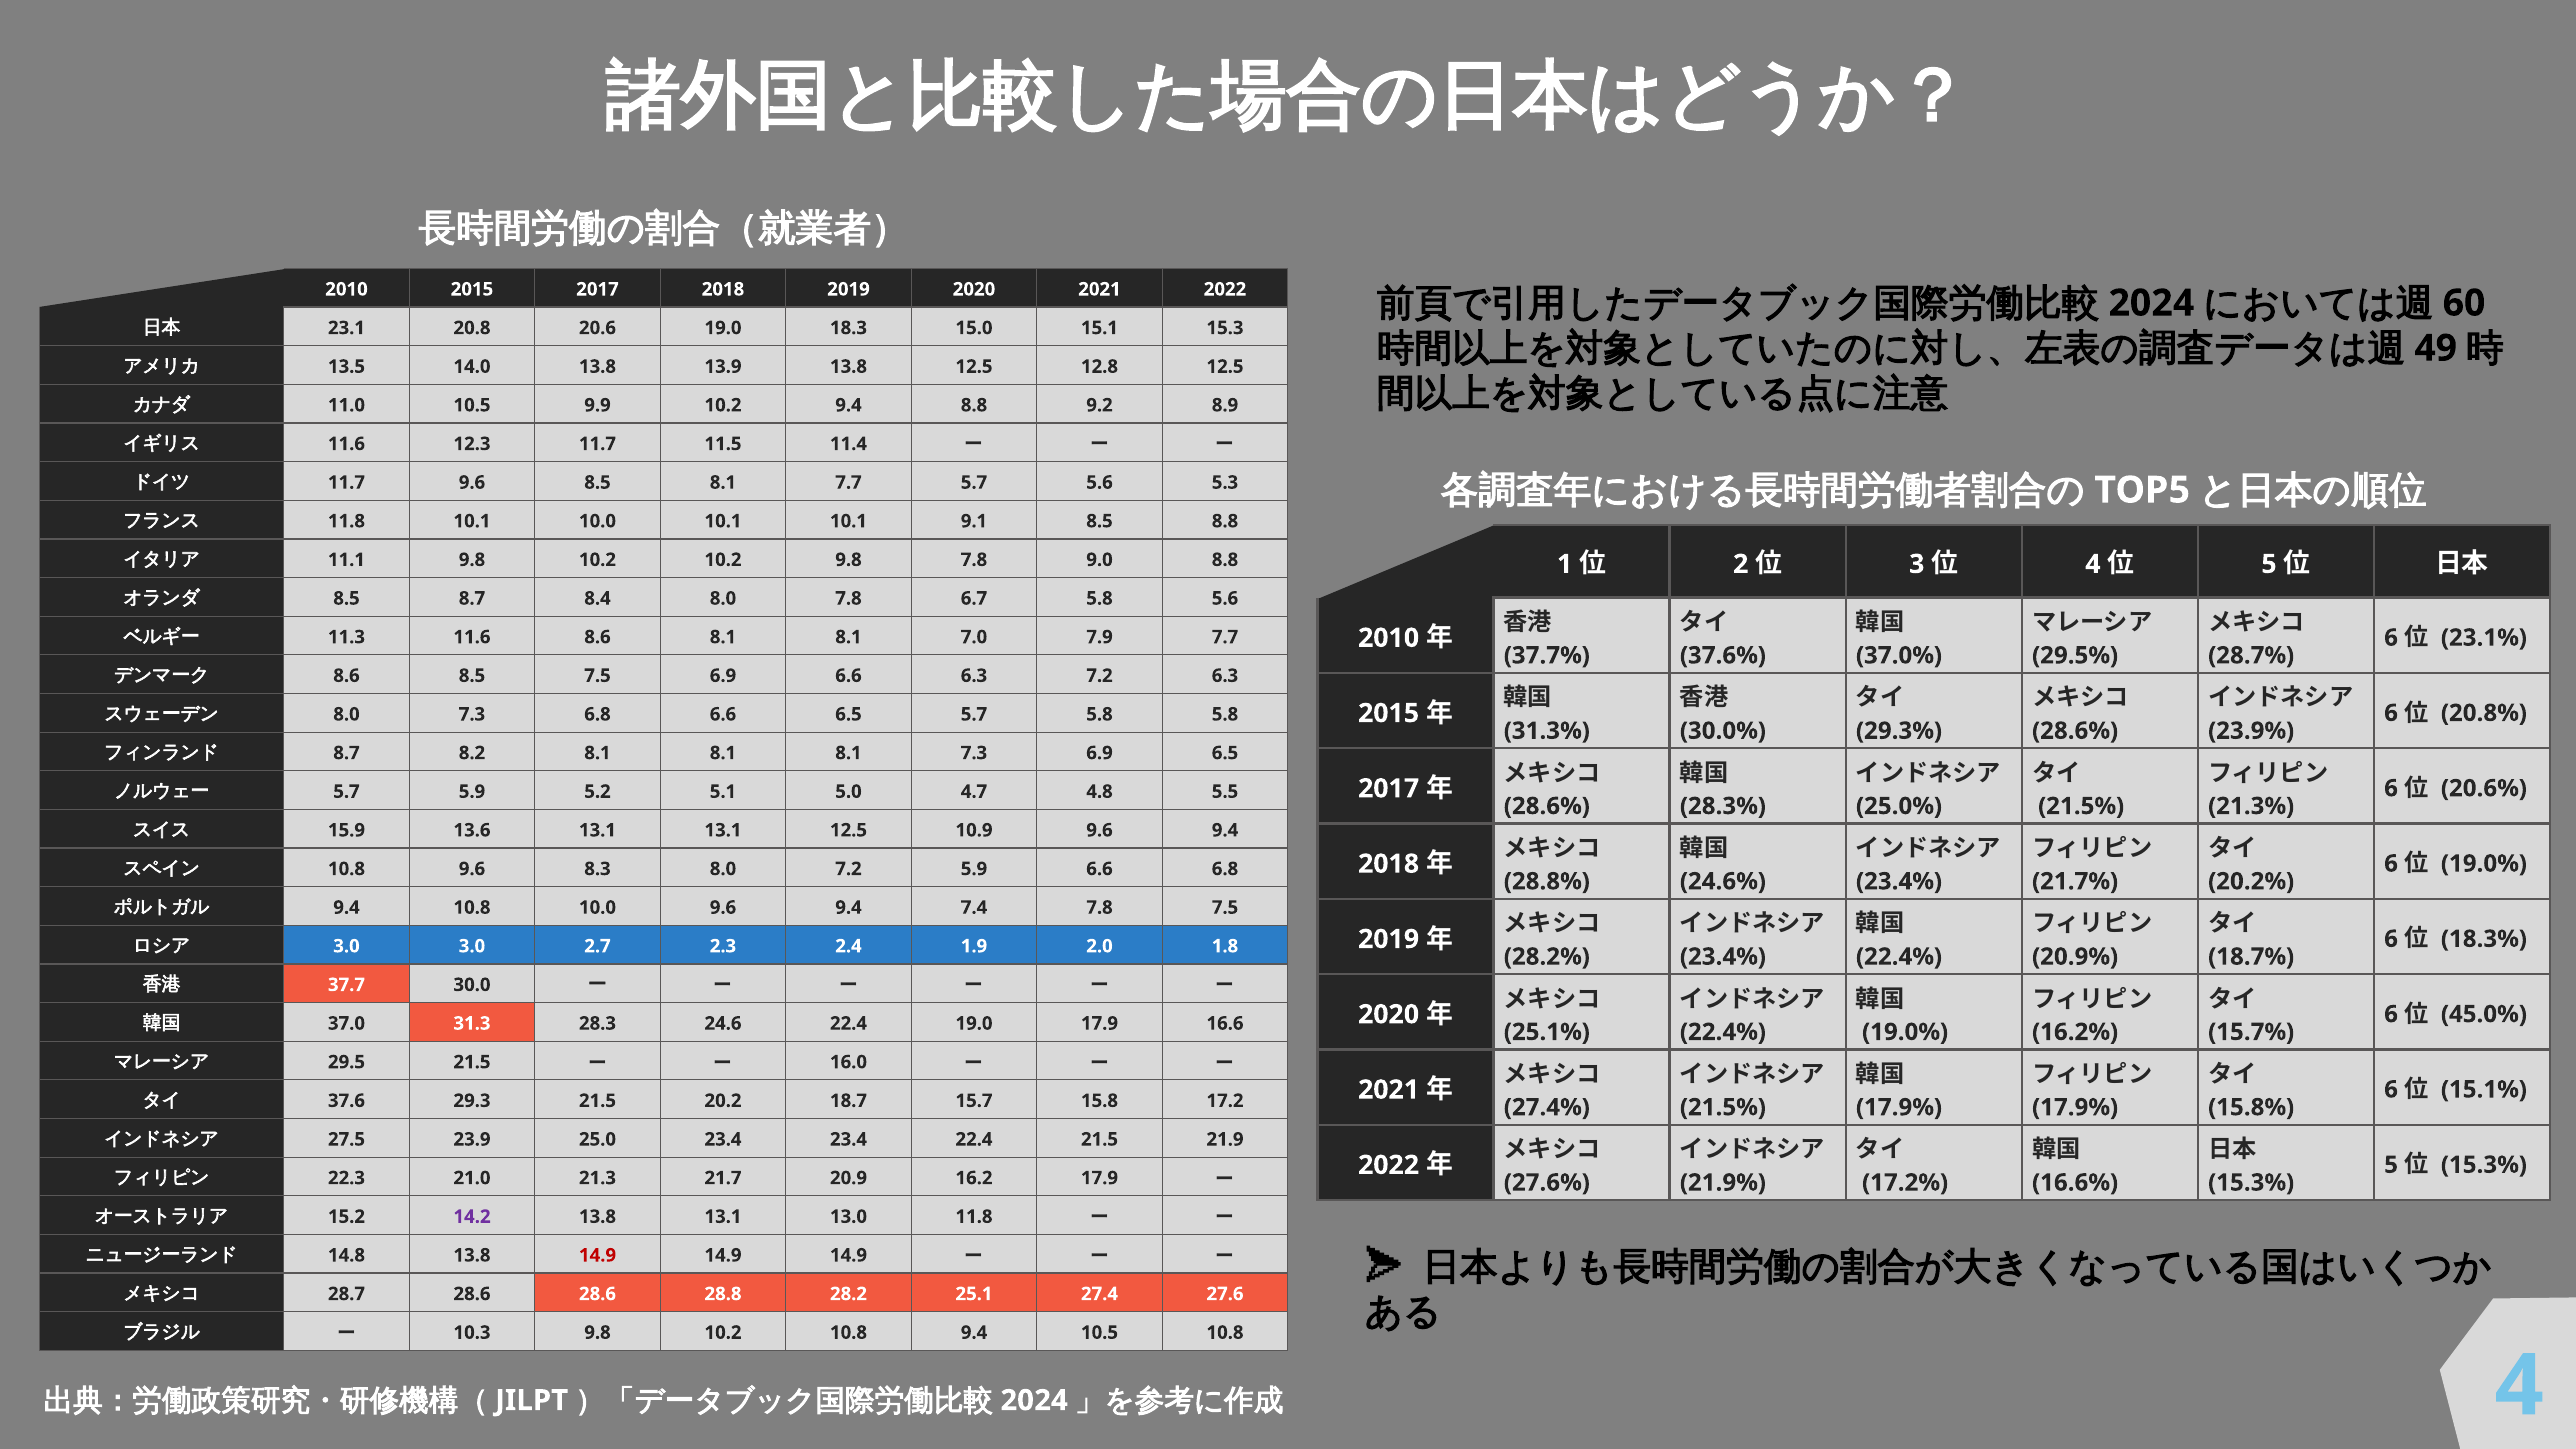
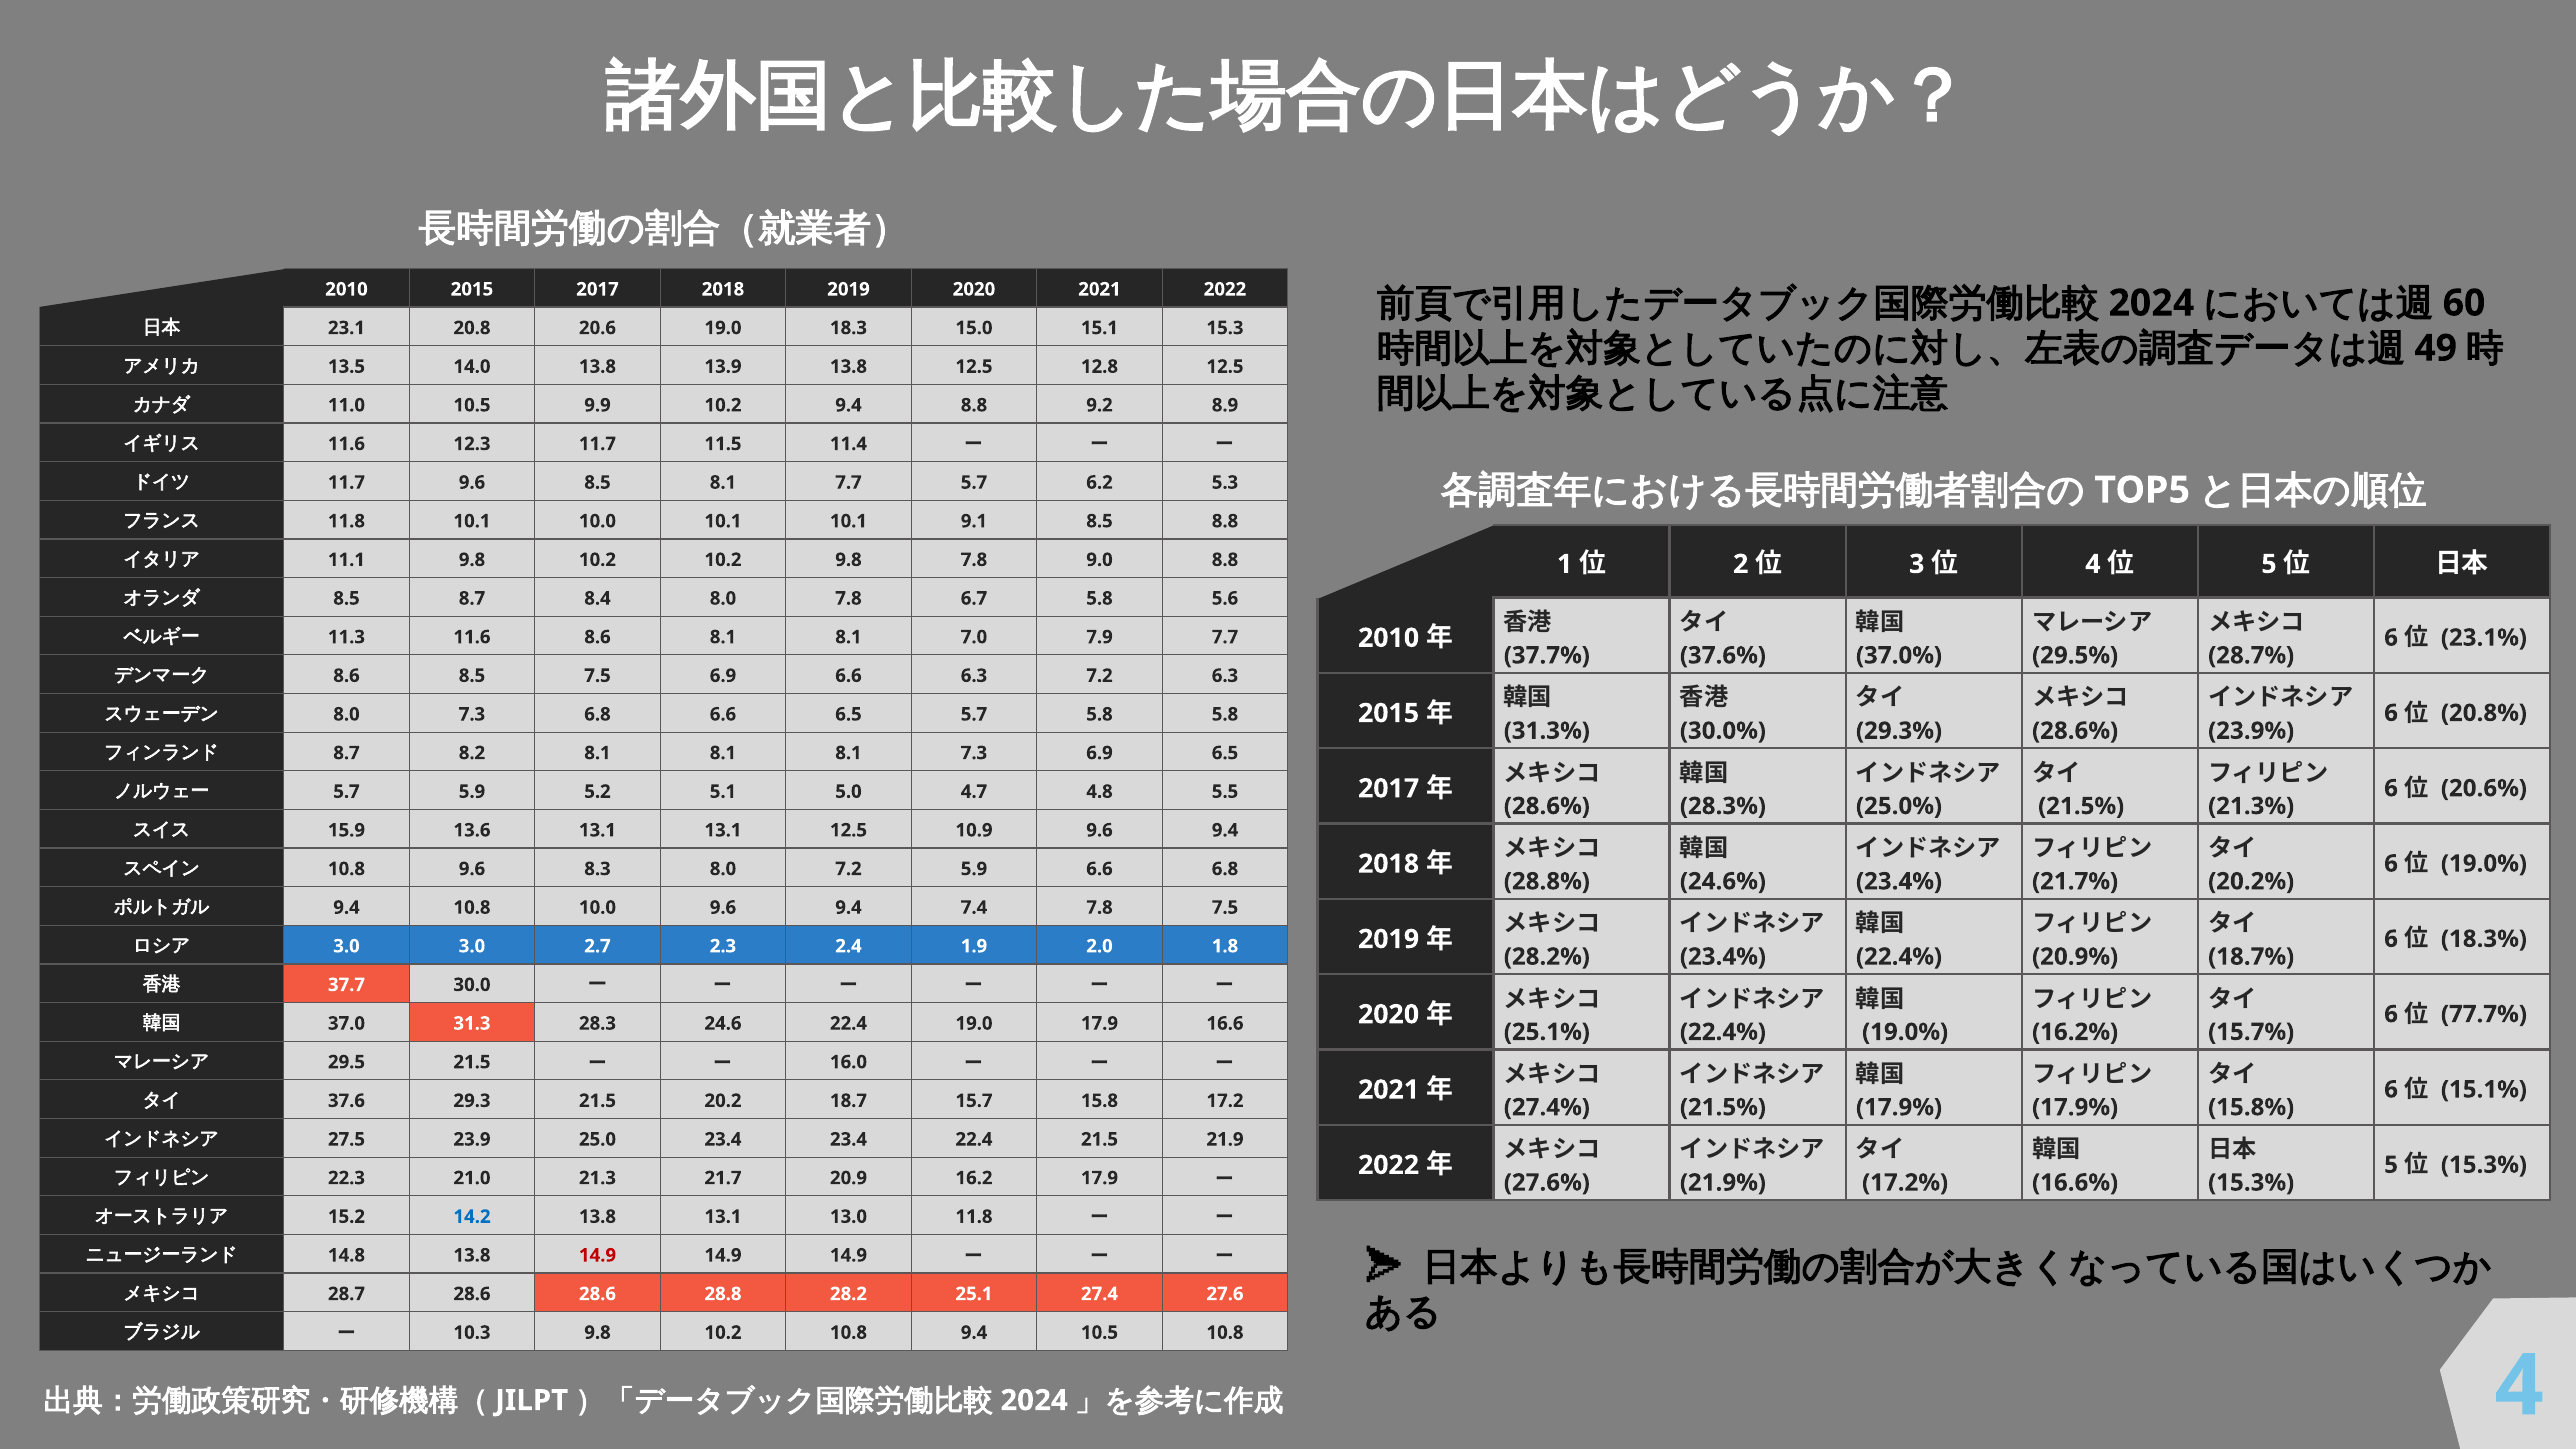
5.7 5.6: 5.6 -> 6.2
45.0%: 45.0% -> 77.7%
14.2 colour: purple -> blue
